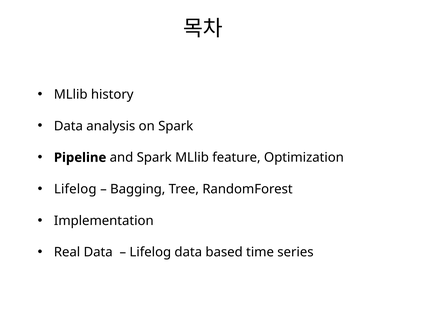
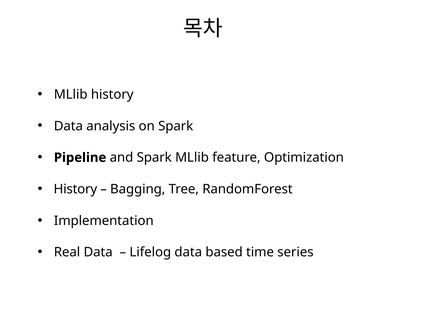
Lifelog at (75, 189): Lifelog -> History
